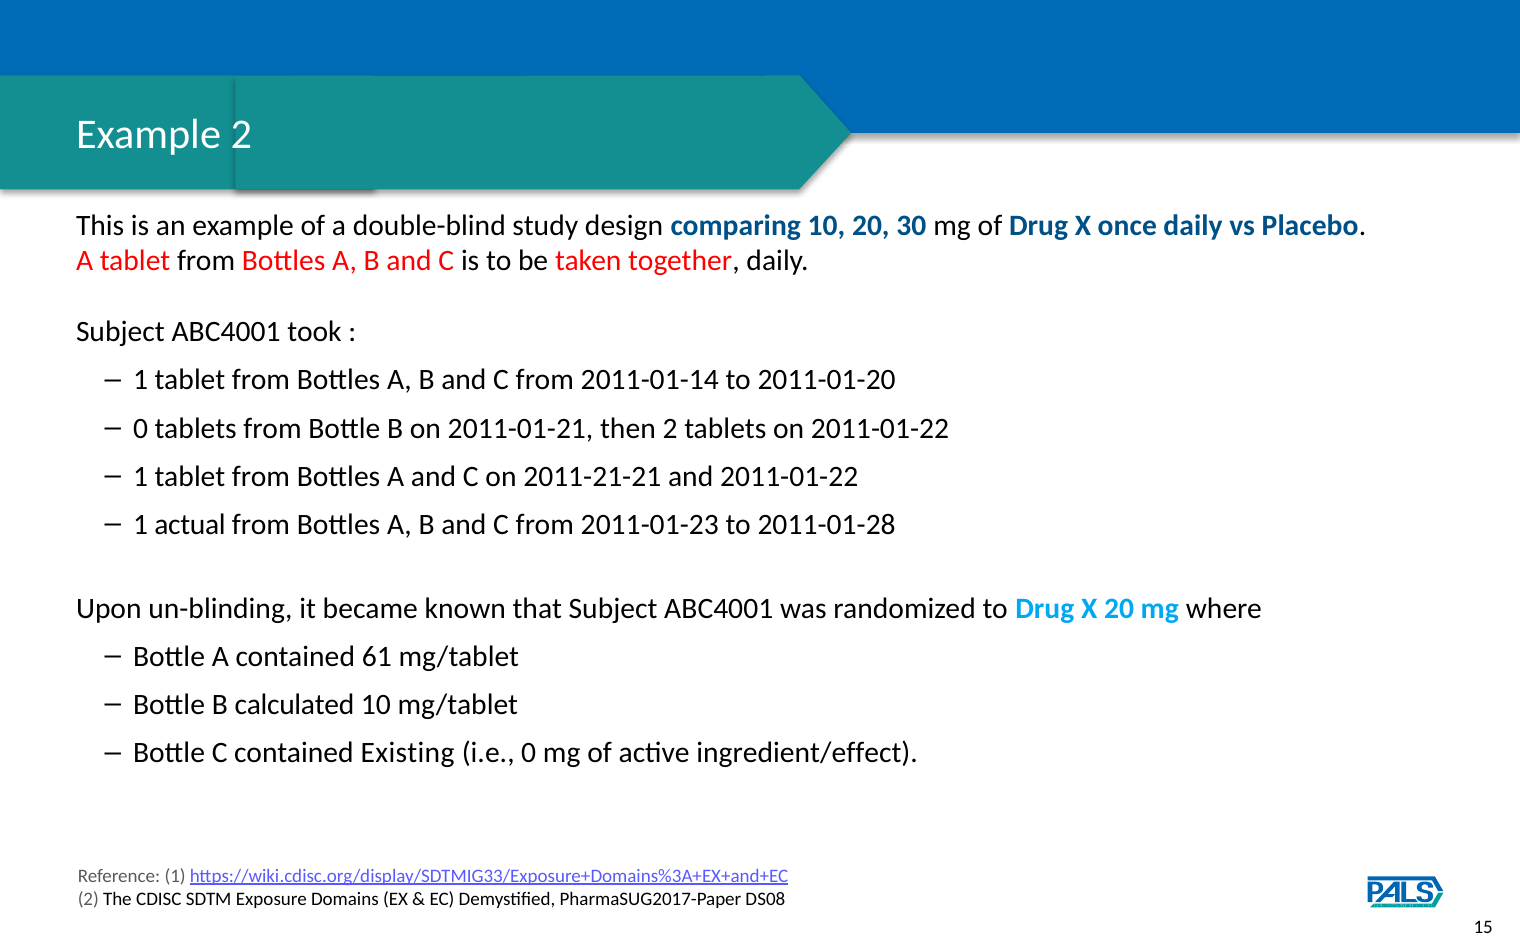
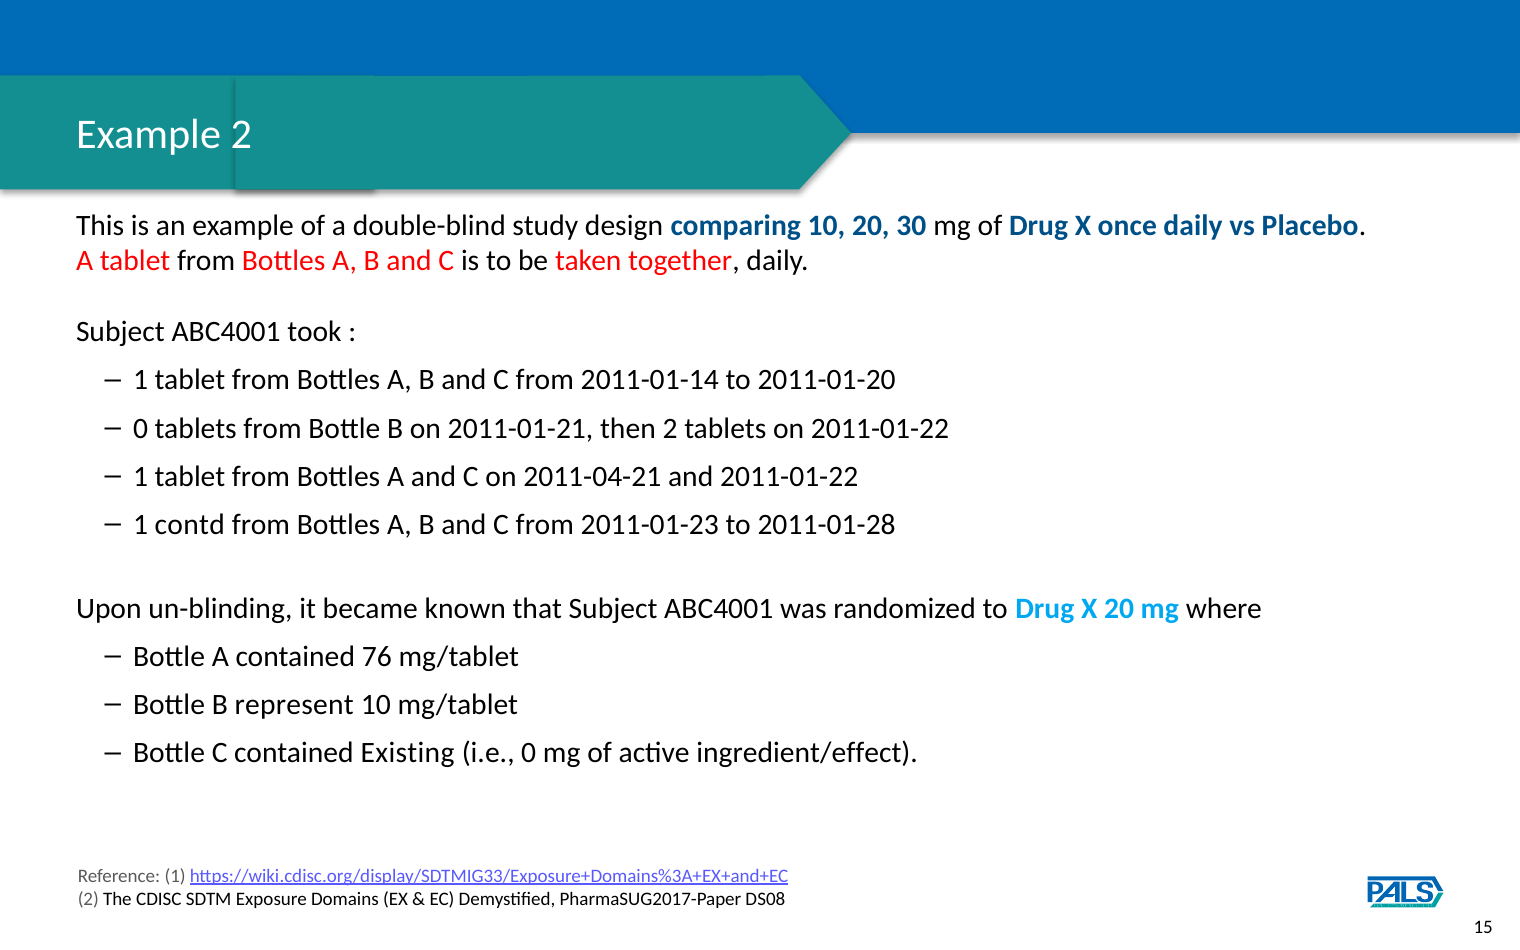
2011-21-21: 2011-21-21 -> 2011-04-21
actual: actual -> contd
61: 61 -> 76
calculated: calculated -> represent
